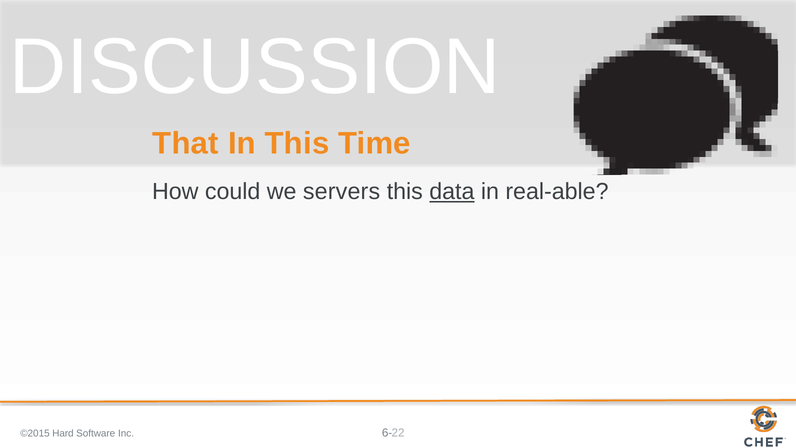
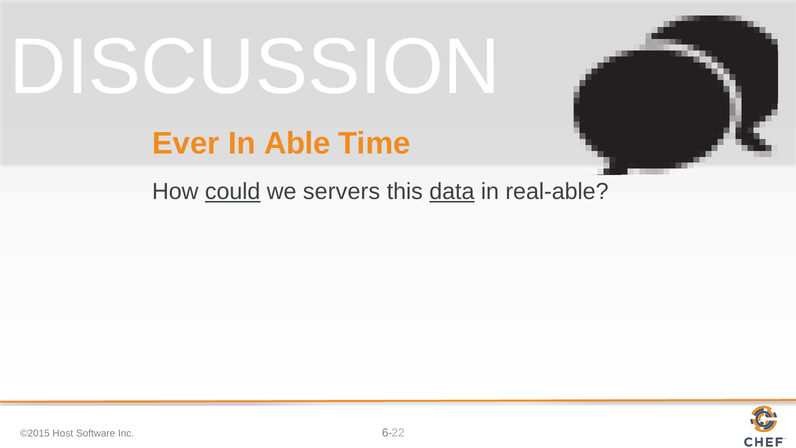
That: That -> Ever
In This: This -> Able
could underline: none -> present
Hard: Hard -> Host
